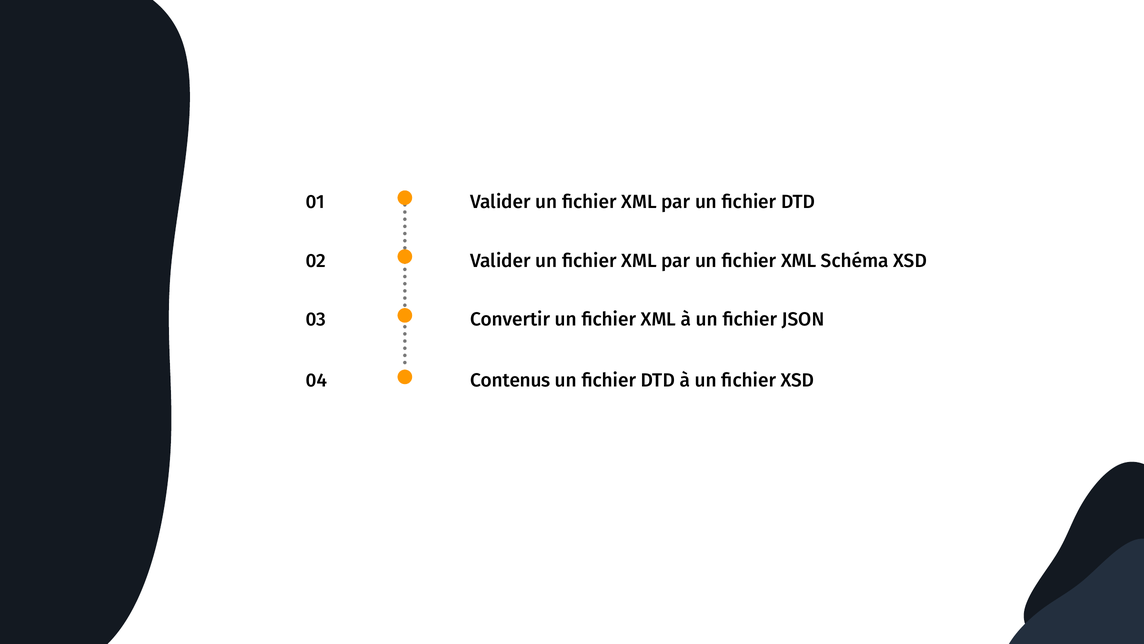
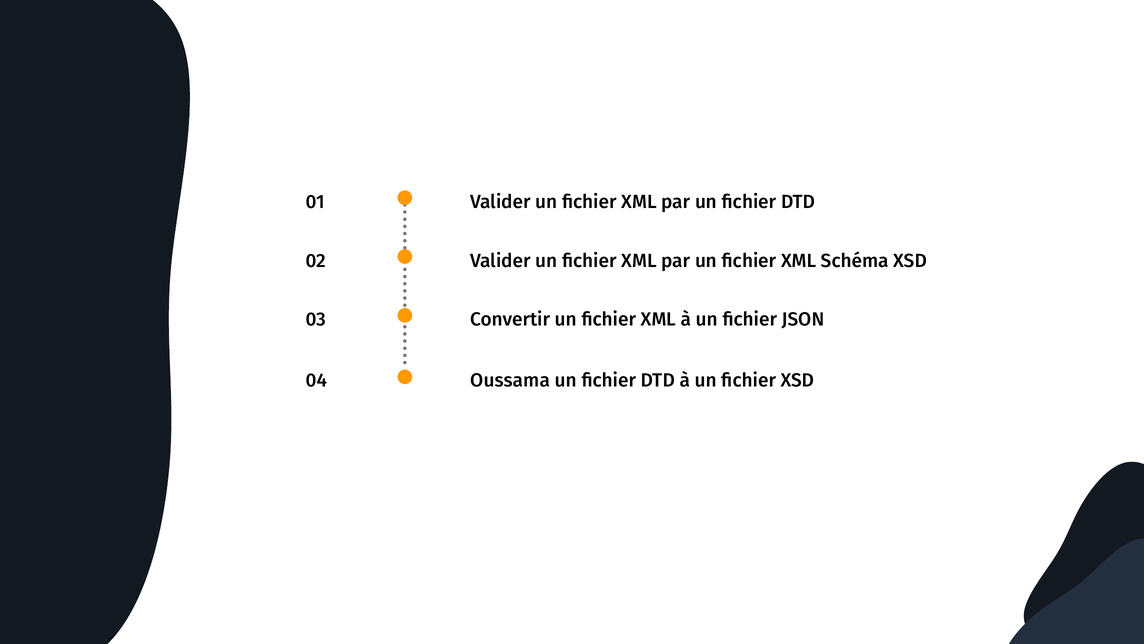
Contenus: Contenus -> Oussama
